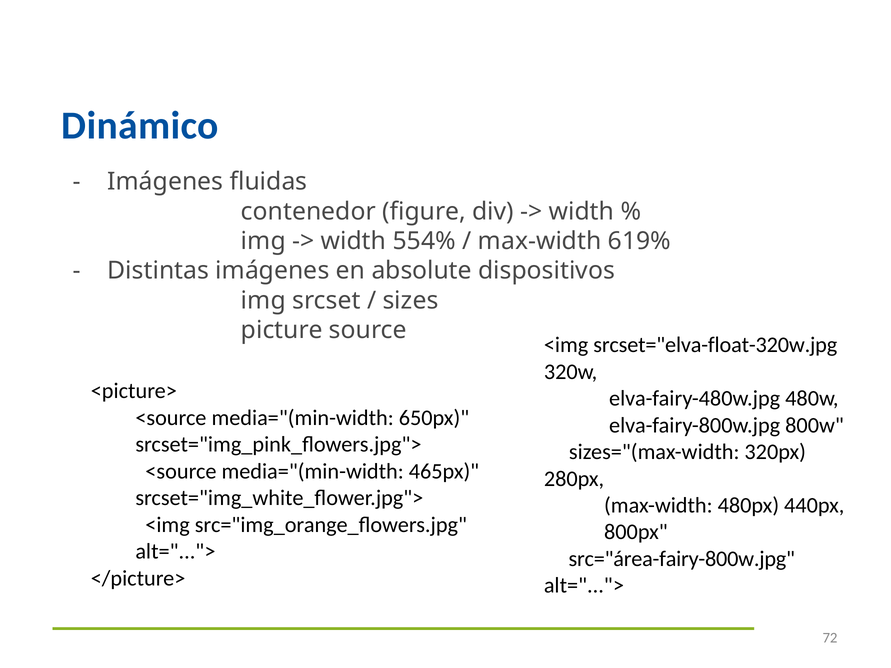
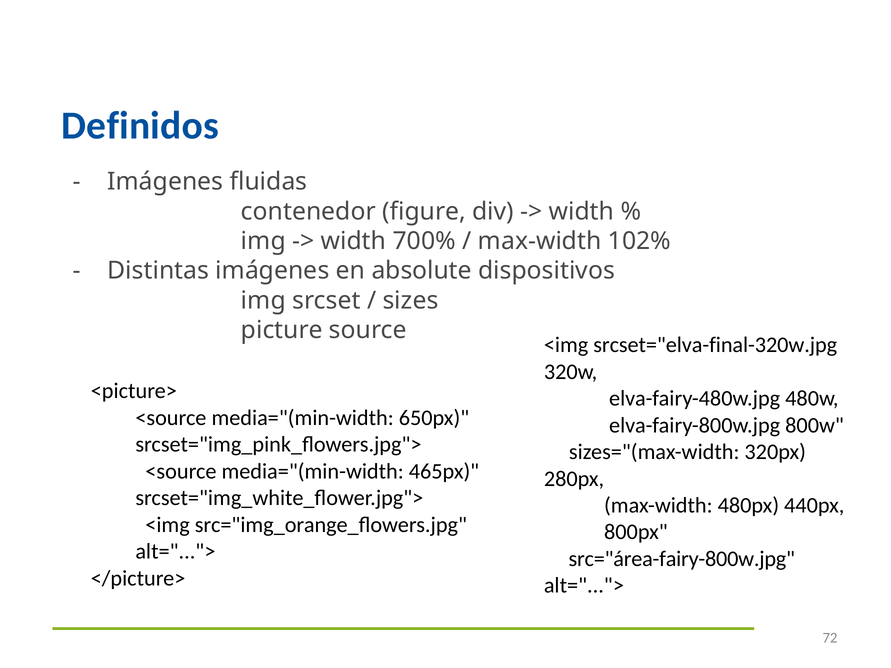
Dinámico: Dinámico -> Definidos
554%: 554% -> 700%
619%: 619% -> 102%
srcset="elva-float-320w.jpg: srcset="elva-float-320w.jpg -> srcset="elva-final-320w.jpg
